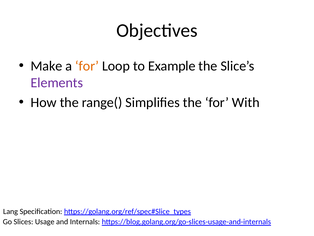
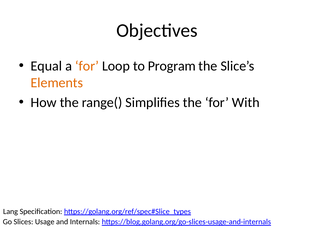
Make: Make -> Equal
Example: Example -> Program
Elements colour: purple -> orange
